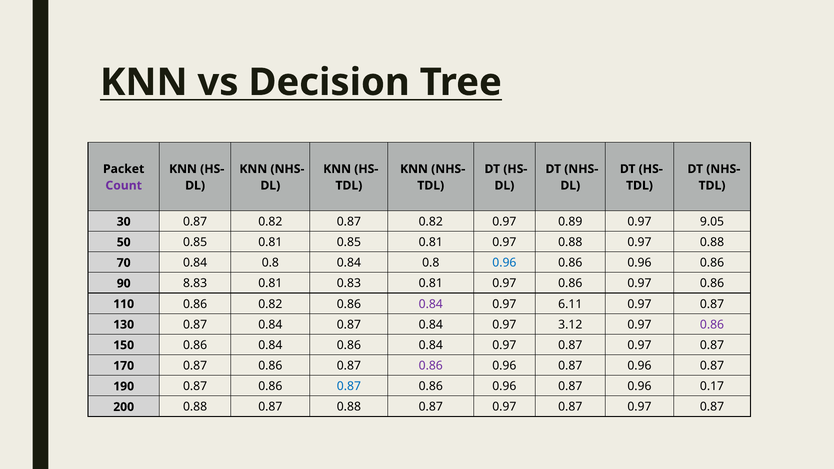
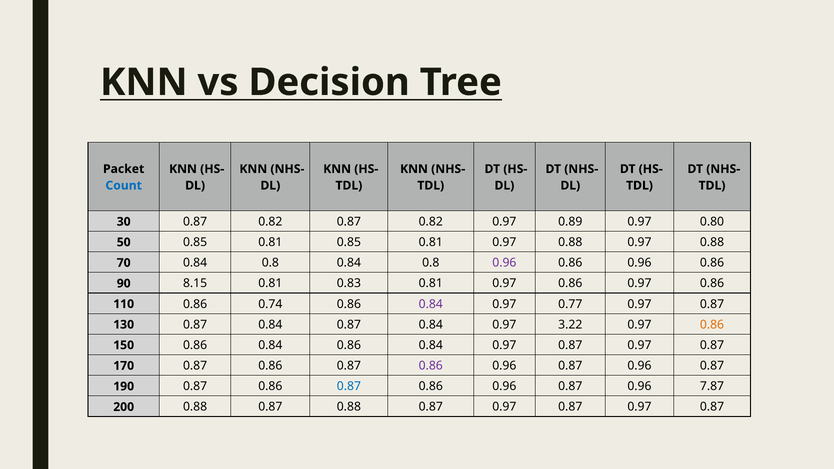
Count colour: purple -> blue
9.05: 9.05 -> 0.80
0.96 at (504, 263) colour: blue -> purple
8.83: 8.83 -> 8.15
0.86 0.82: 0.82 -> 0.74
6.11: 6.11 -> 0.77
3.12: 3.12 -> 3.22
0.86 at (712, 325) colour: purple -> orange
0.17: 0.17 -> 7.87
